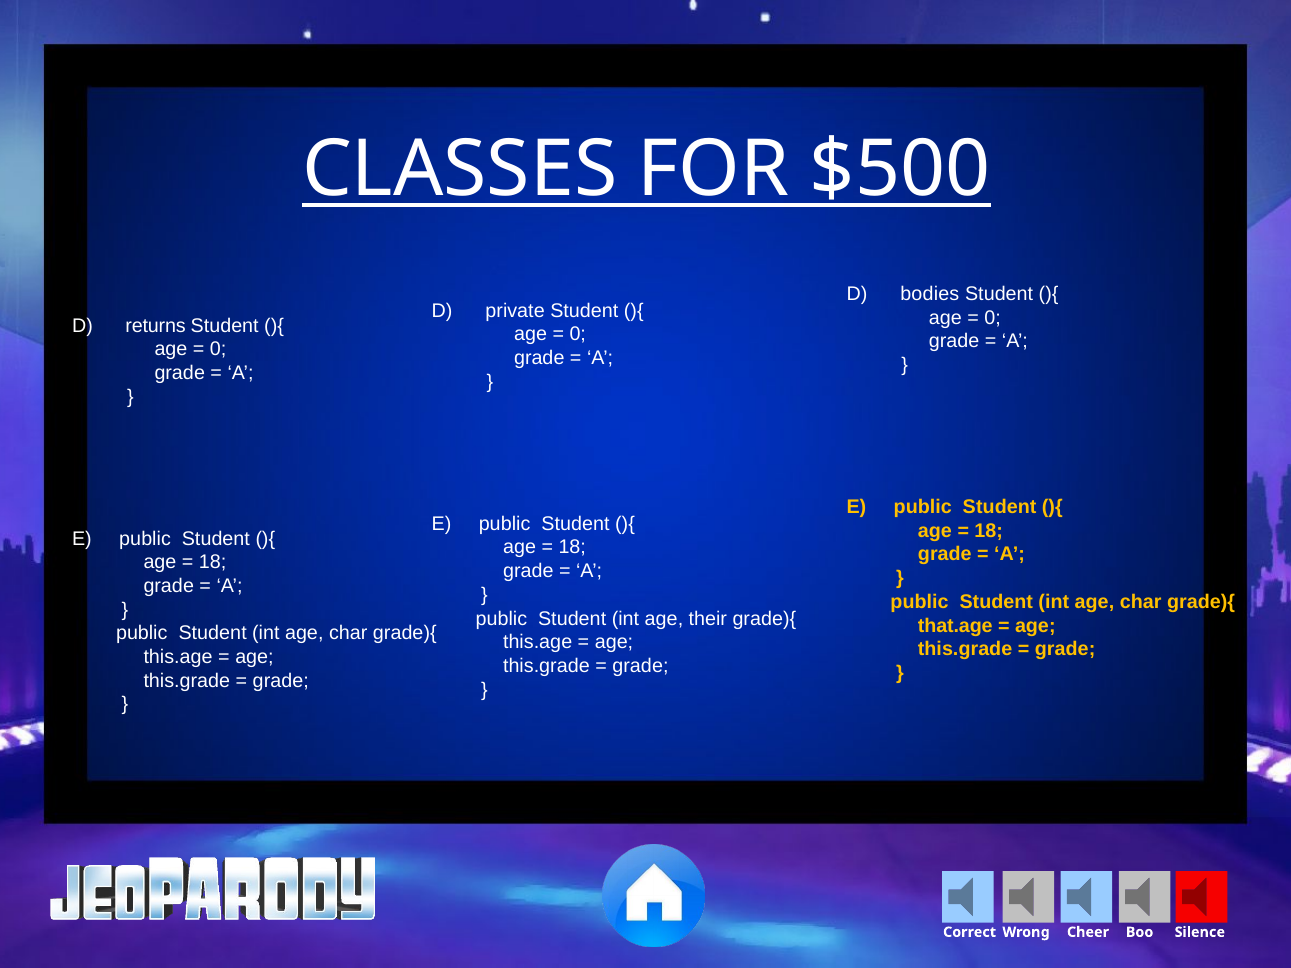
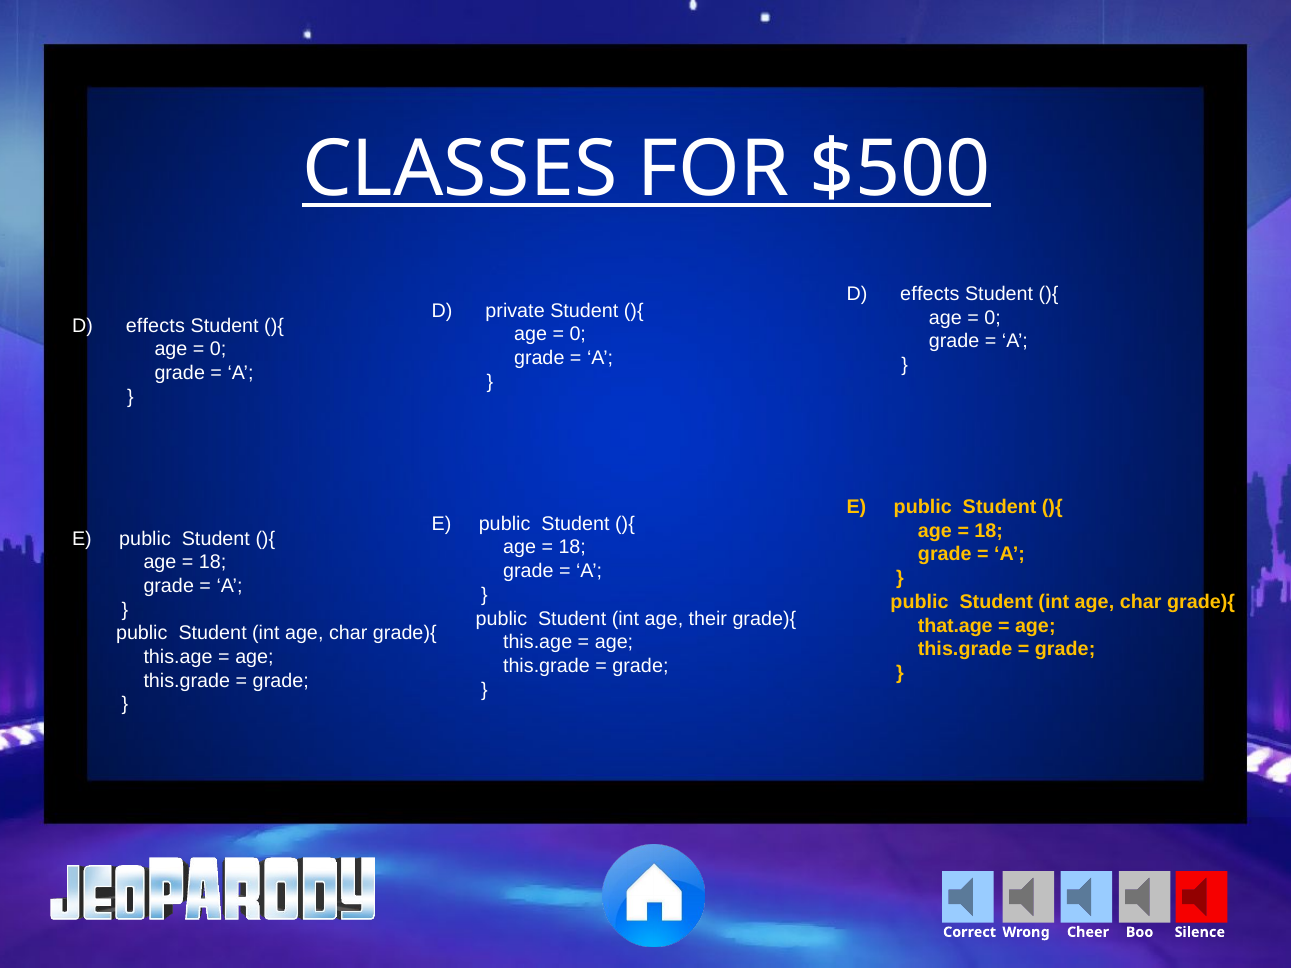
bodies at (930, 294): bodies -> effects
returns at (156, 326): returns -> effects
